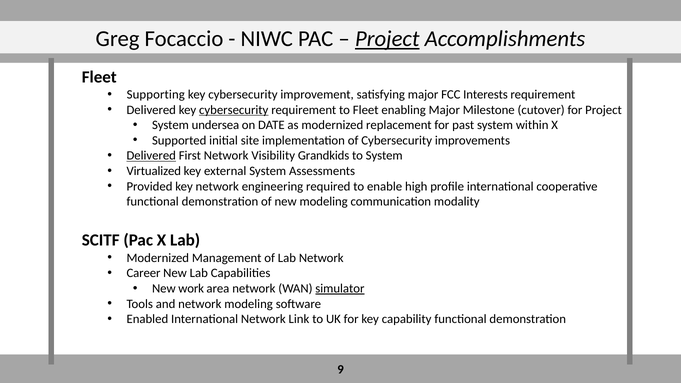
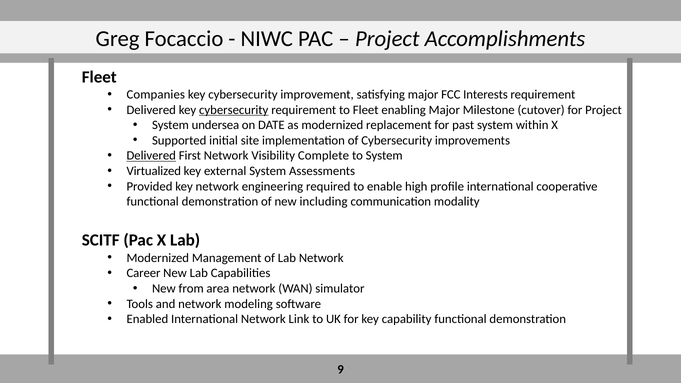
Project at (387, 39) underline: present -> none
Supporting: Supporting -> Companies
Grandkids: Grandkids -> Complete
new modeling: modeling -> including
work: work -> from
simulator underline: present -> none
